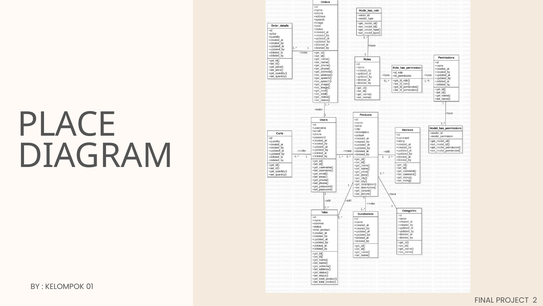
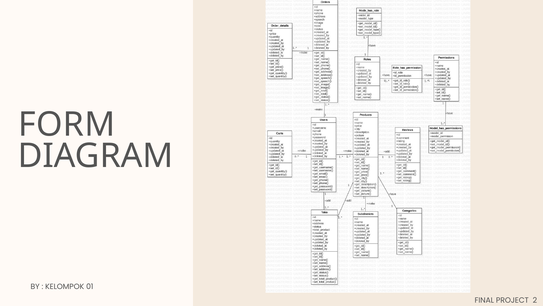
PLACE: PLACE -> FORM
